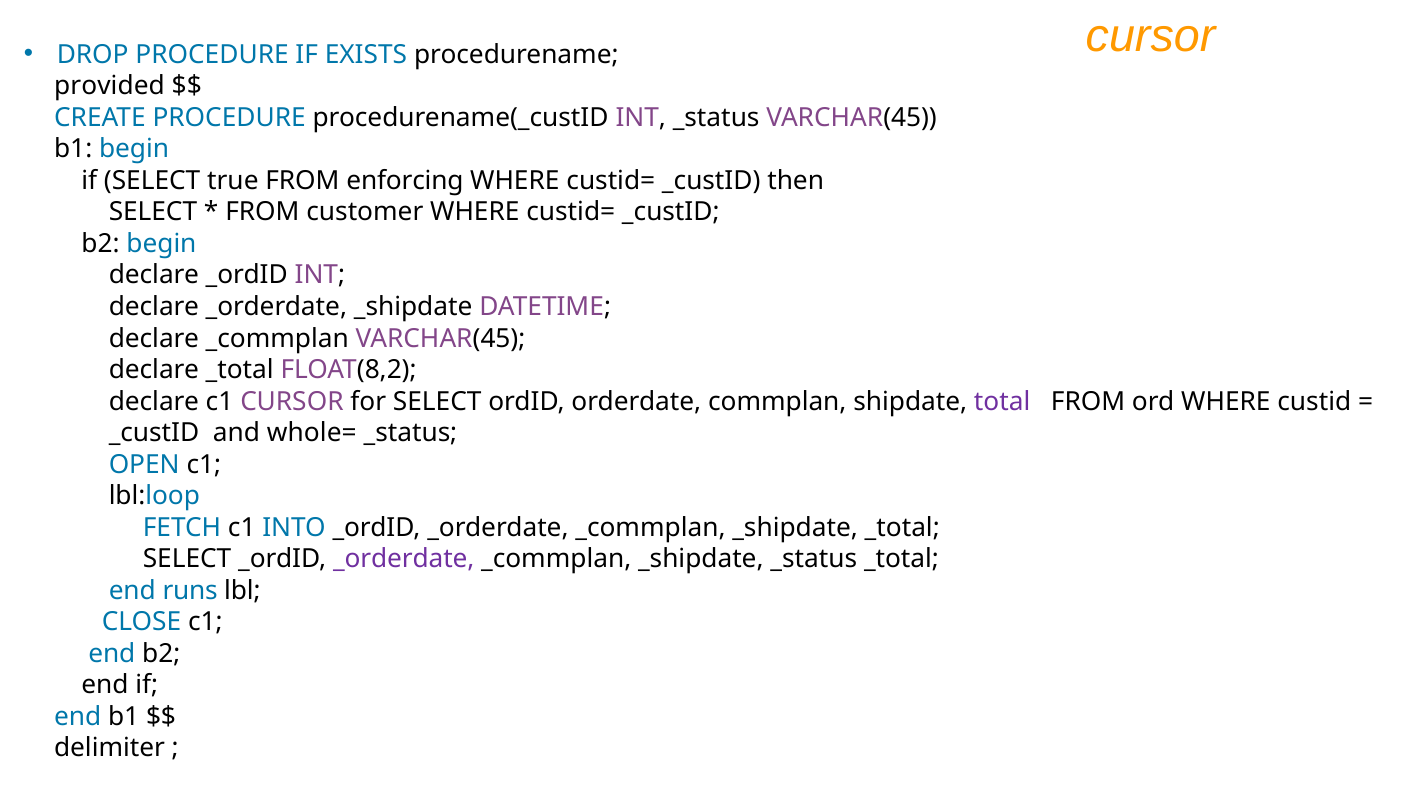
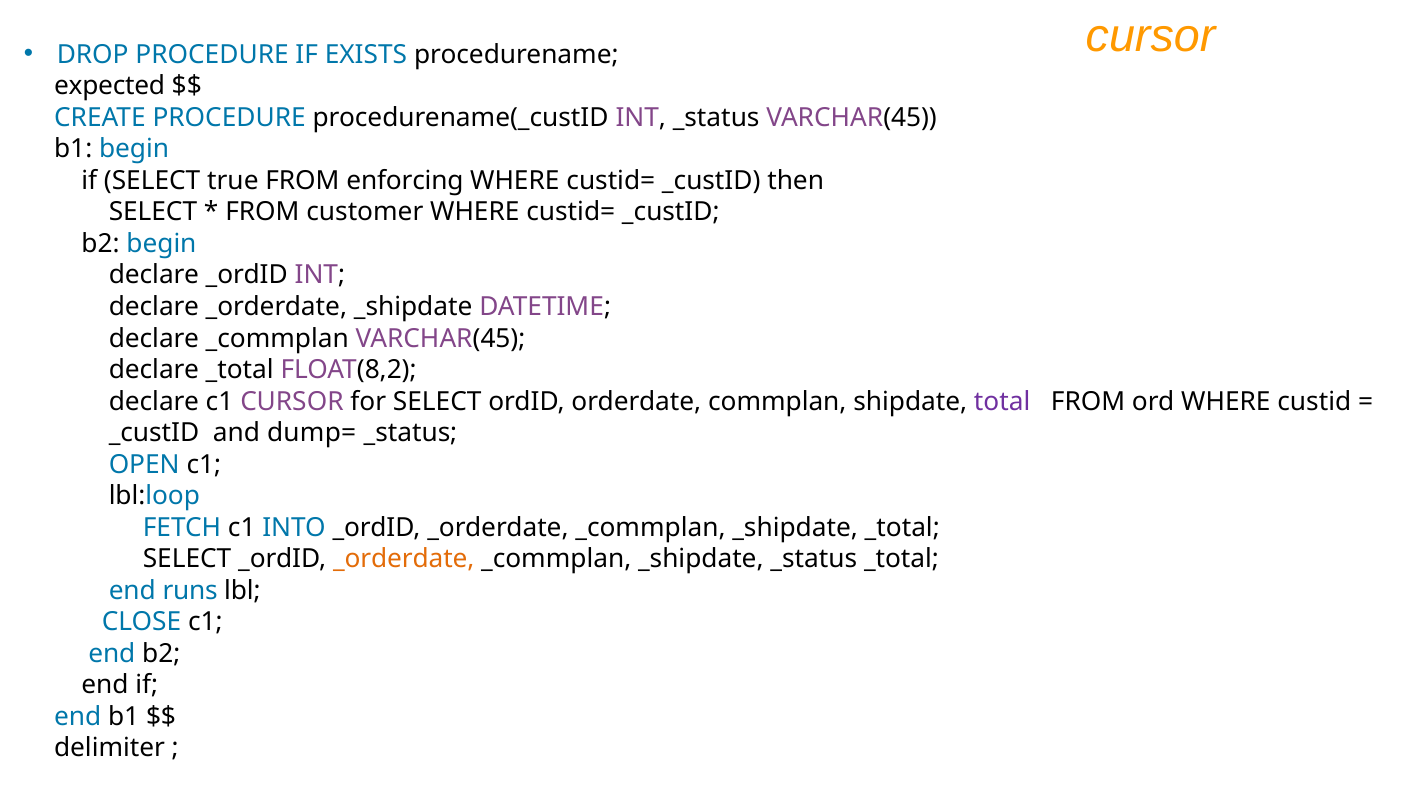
provided: provided -> expected
whole=: whole= -> dump=
_orderdate at (404, 559) colour: purple -> orange
